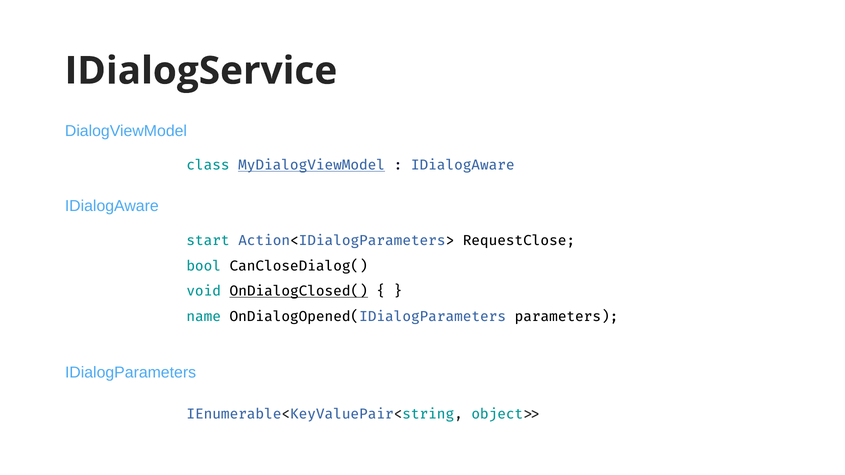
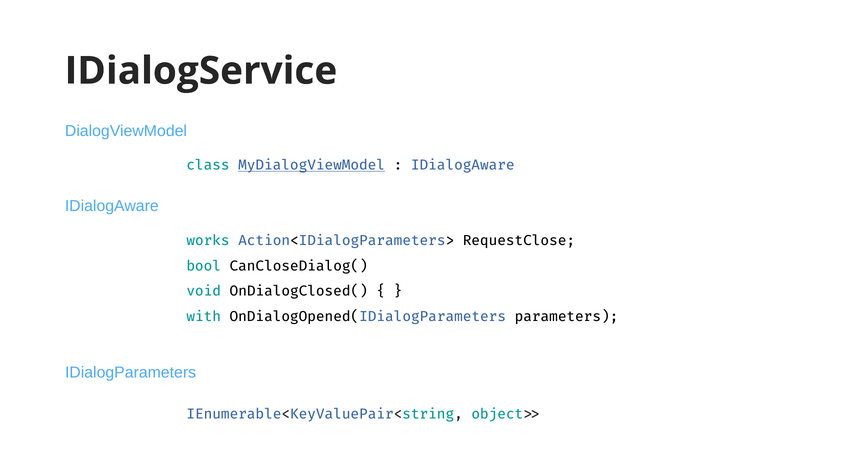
start: start -> works
OnDialogClosed( underline: present -> none
name: name -> with
